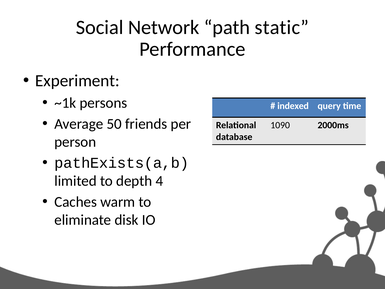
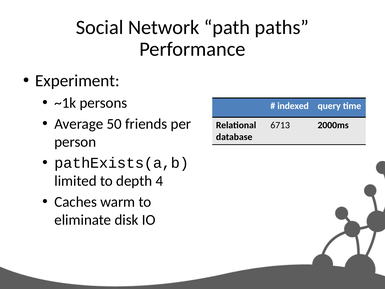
static: static -> paths
1090: 1090 -> 6713
